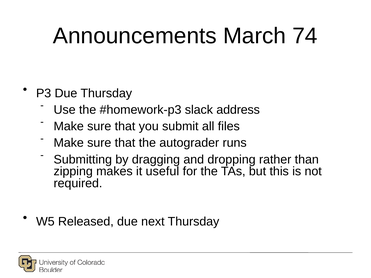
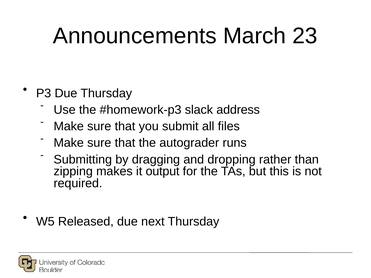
74: 74 -> 23
useful: useful -> output
